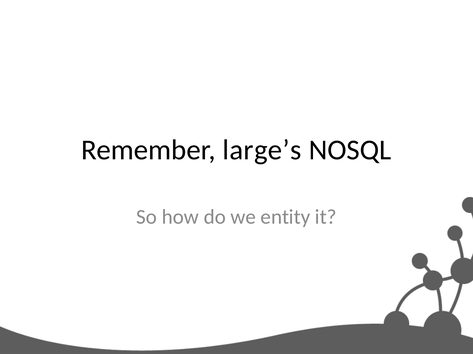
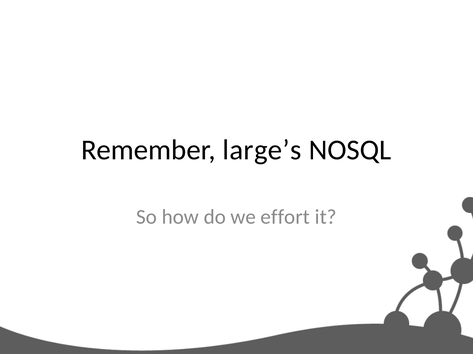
entity: entity -> effort
